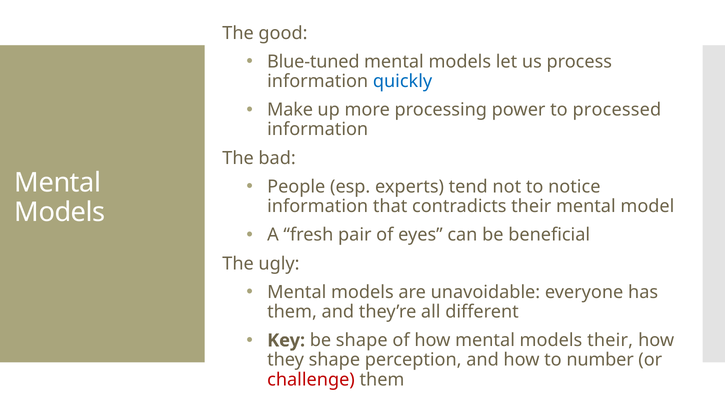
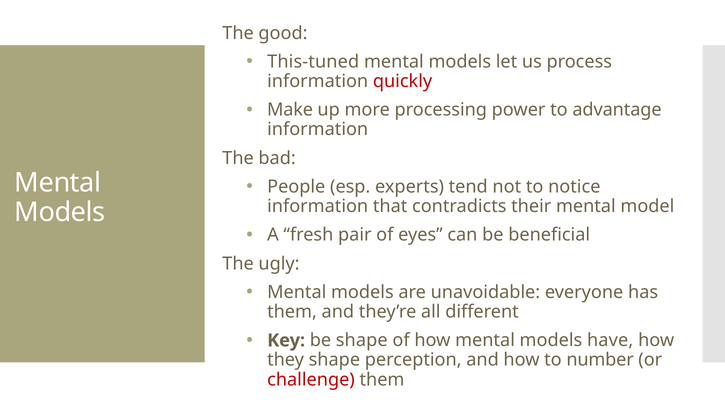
Blue-tuned: Blue-tuned -> This-tuned
quickly colour: blue -> red
processed: processed -> advantage
models their: their -> have
